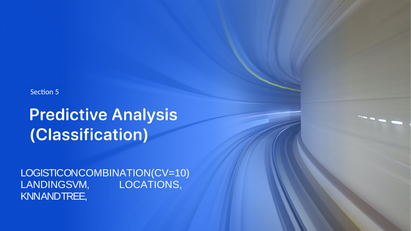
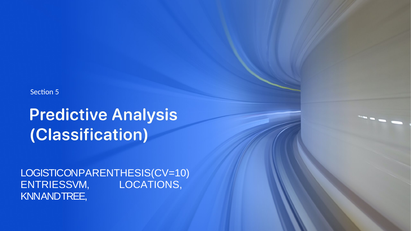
COMBINATION(CV=10: COMBINATION(CV=10 -> PARENTHESIS(CV=10
LANDING: LANDING -> ENTRIES
